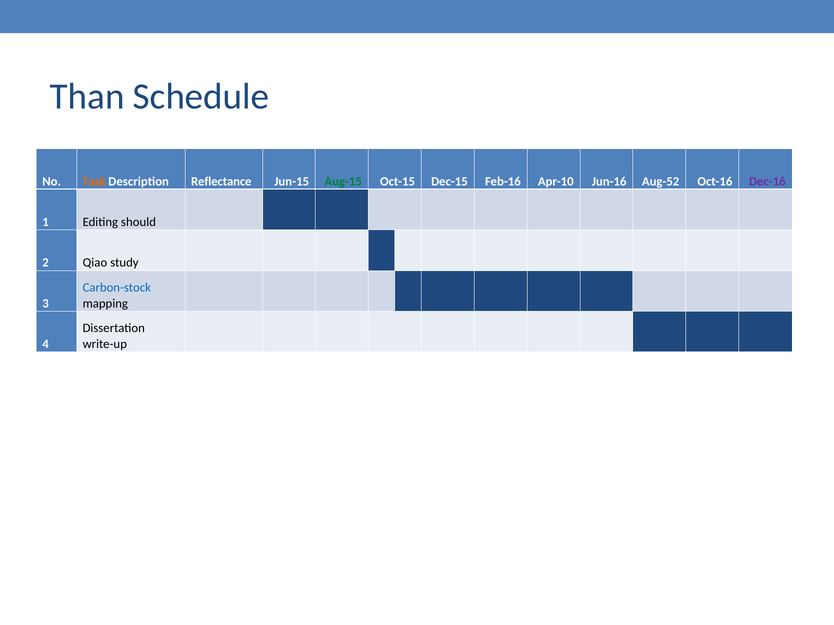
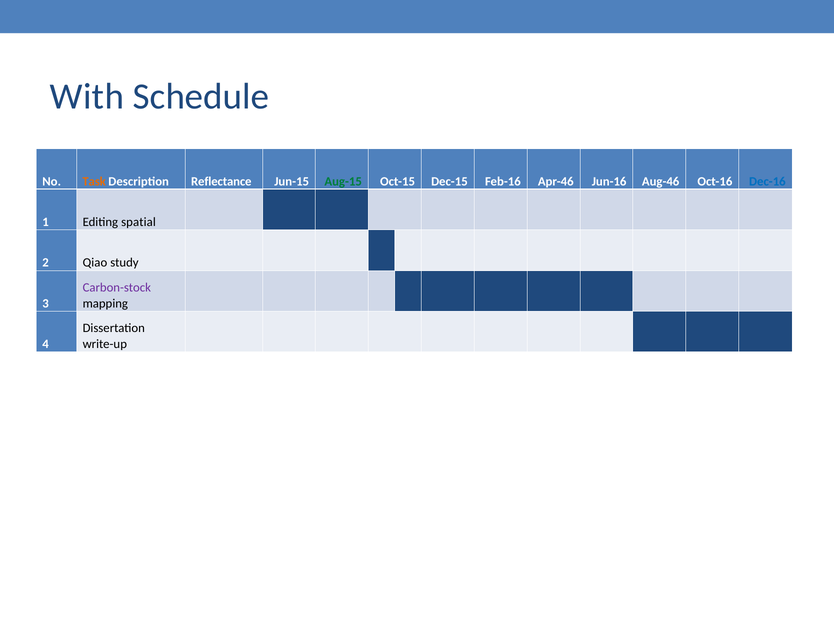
Than: Than -> With
Apr-10: Apr-10 -> Apr-46
Aug-52: Aug-52 -> Aug-46
Dec-16 colour: purple -> blue
should: should -> spatial
Carbon-stock colour: blue -> purple
